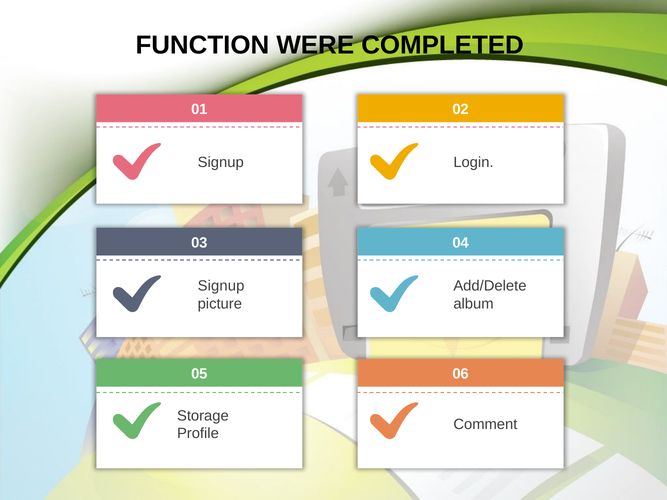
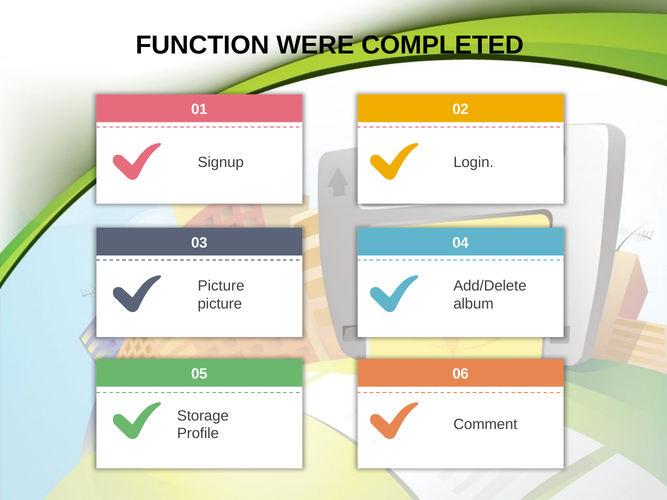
Signup at (221, 286): Signup -> Picture
